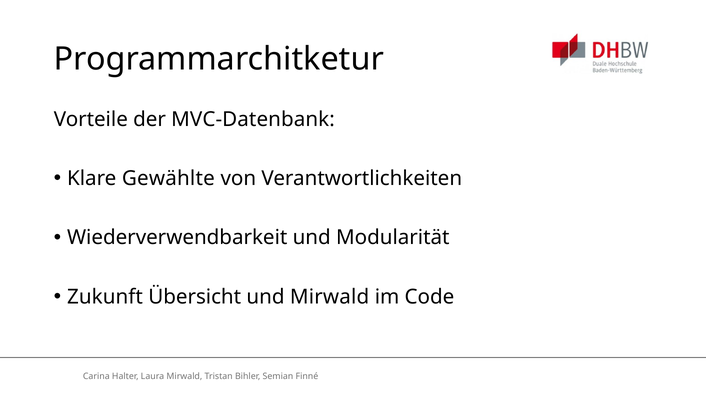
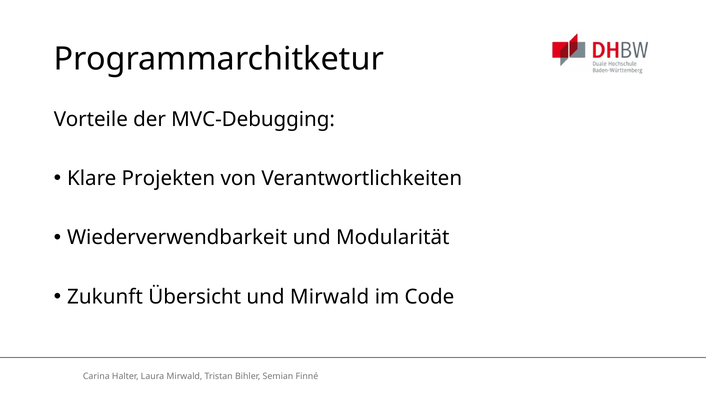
MVC-Datenbank: MVC-Datenbank -> MVC-Debugging
Gewählte: Gewählte -> Projekten
